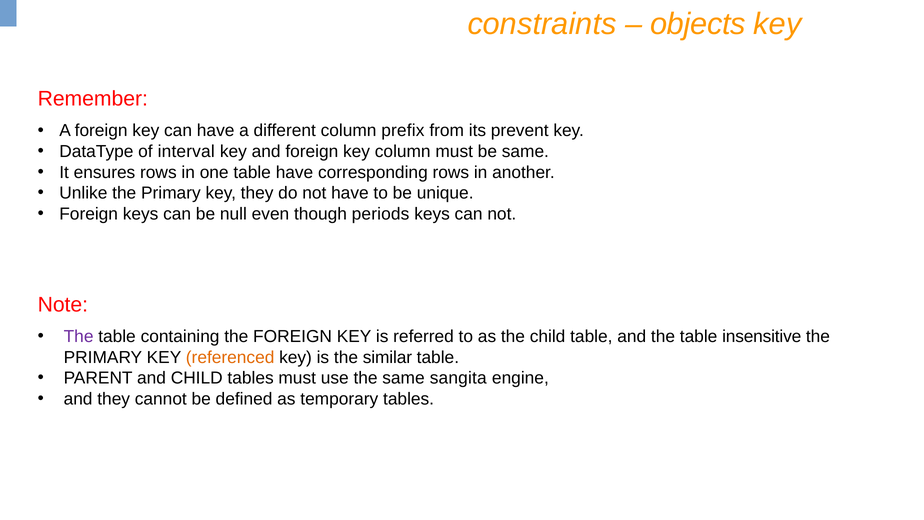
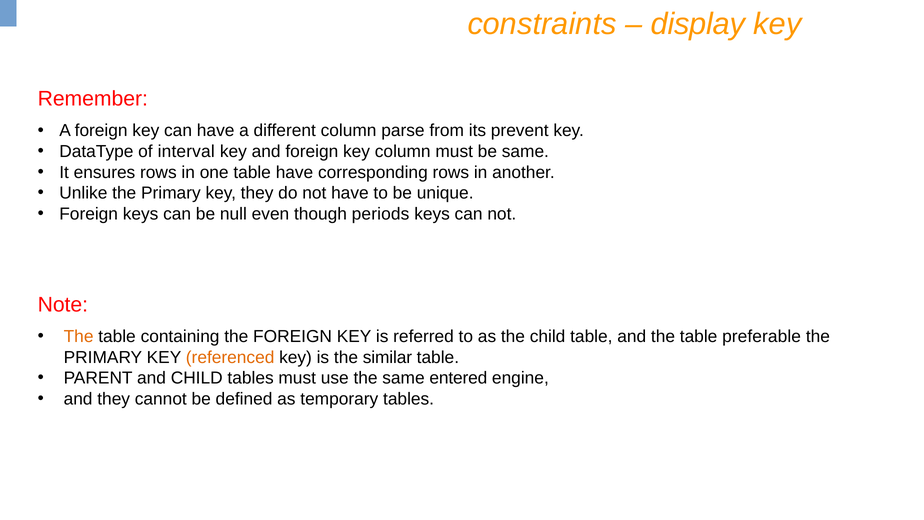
objects: objects -> display
prefix: prefix -> parse
The at (79, 336) colour: purple -> orange
insensitive: insensitive -> preferable
sangita: sangita -> entered
